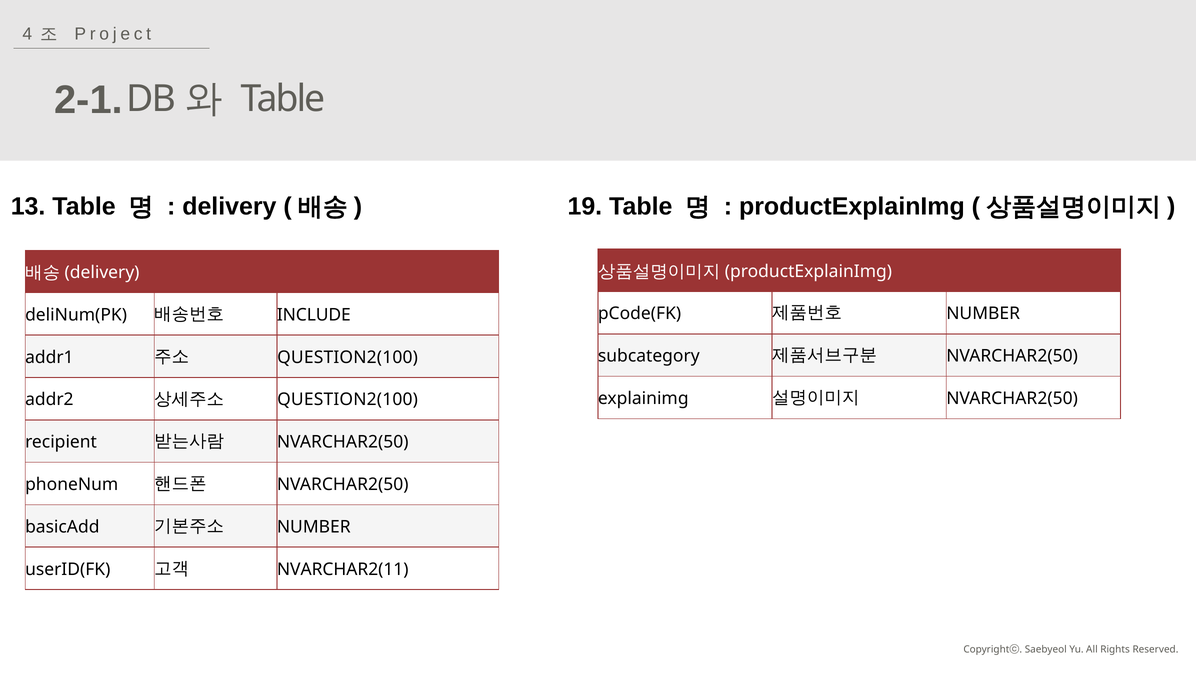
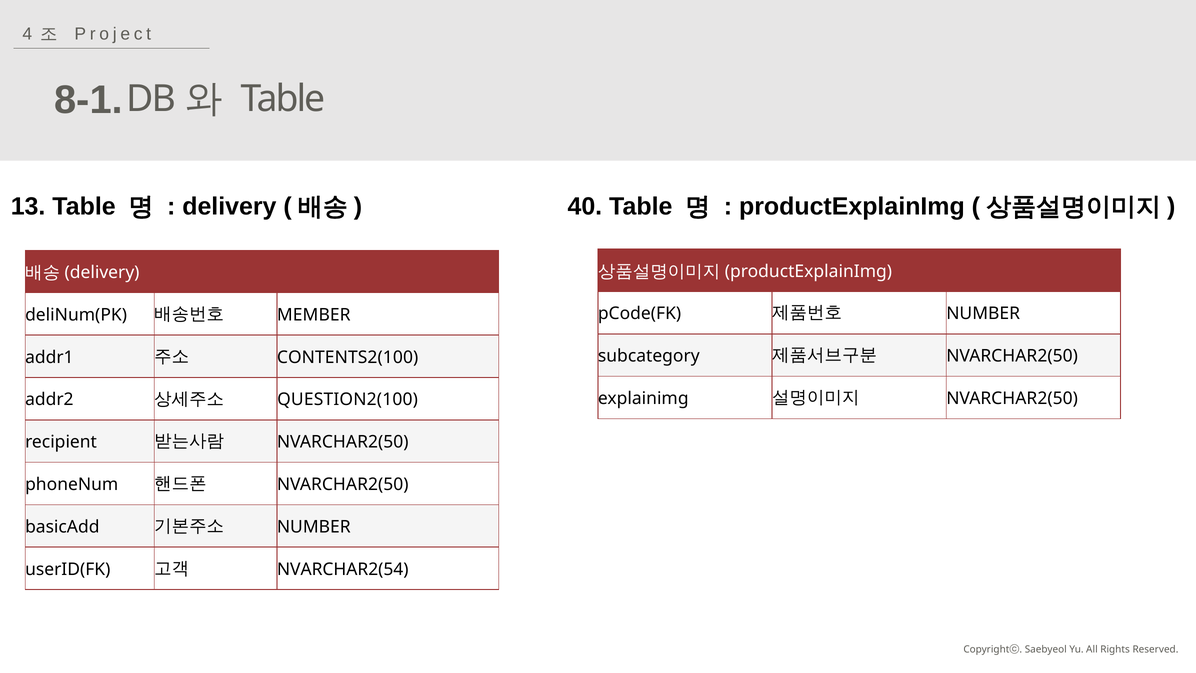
2-1: 2-1 -> 8-1
19: 19 -> 40
INCLUDE: INCLUDE -> MEMBER
QUESTION2(100 at (348, 357): QUESTION2(100 -> CONTENTS2(100
NVARCHAR2(11: NVARCHAR2(11 -> NVARCHAR2(54
